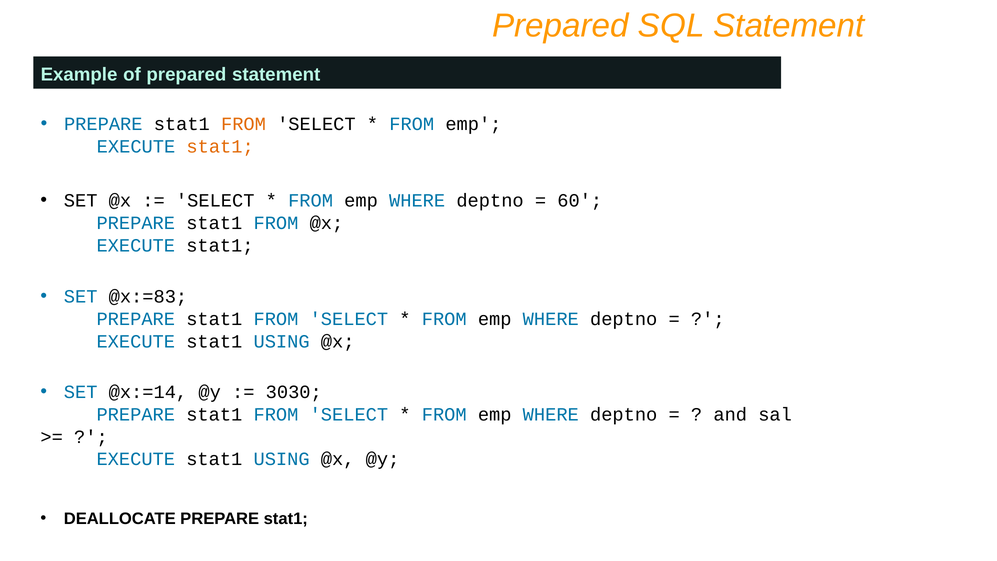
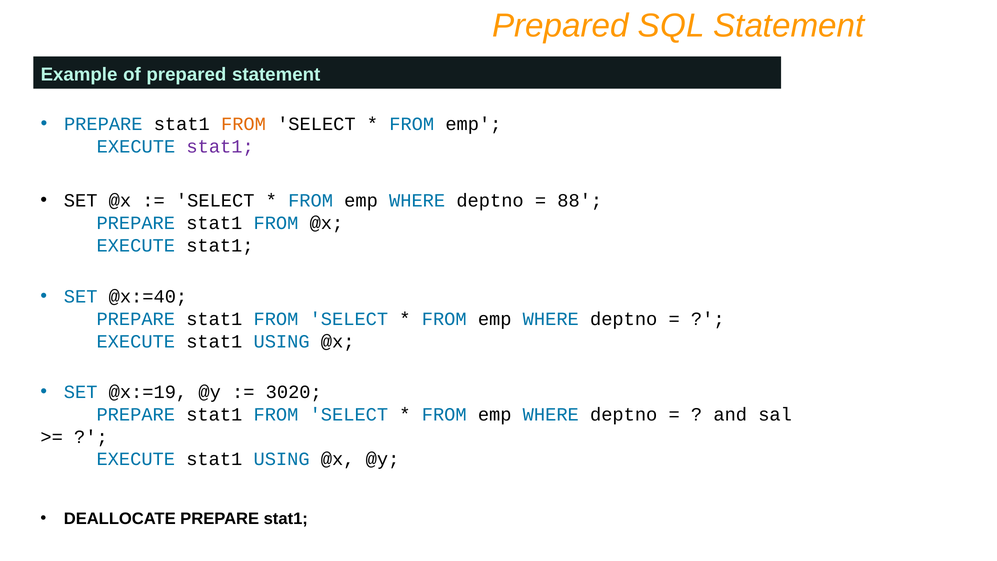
stat1 at (220, 147) colour: orange -> purple
60: 60 -> 88
@x:=83: @x:=83 -> @x:=40
@x:=14: @x:=14 -> @x:=19
3030: 3030 -> 3020
